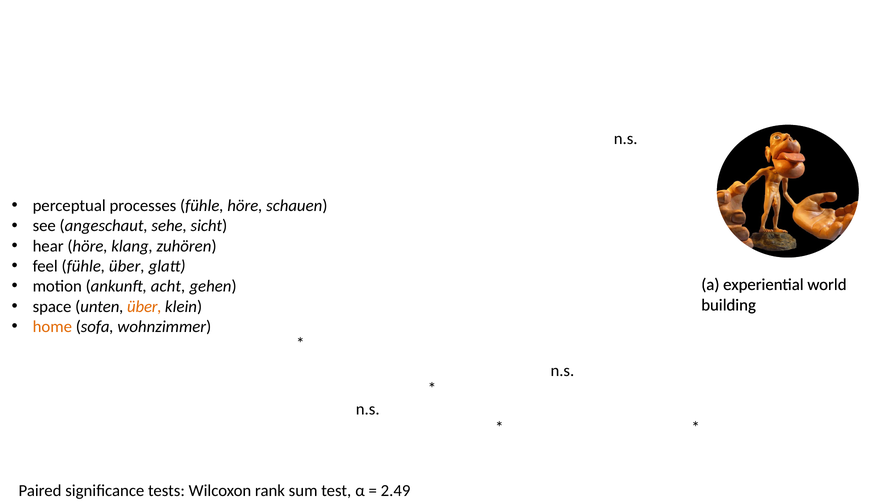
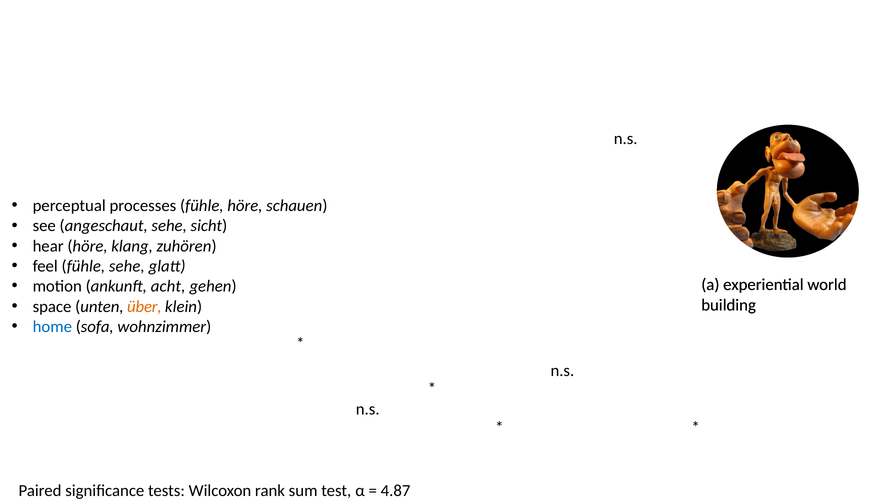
fühle über: über -> sehe
home colour: orange -> blue
2.49: 2.49 -> 4.87
